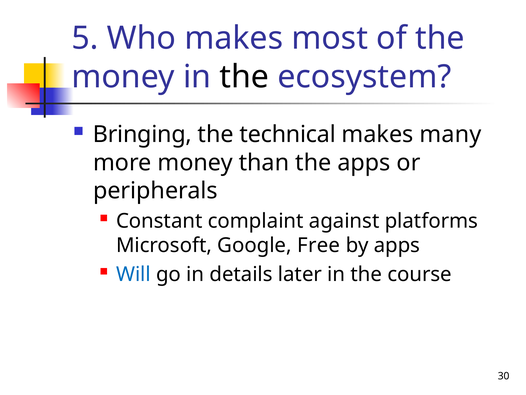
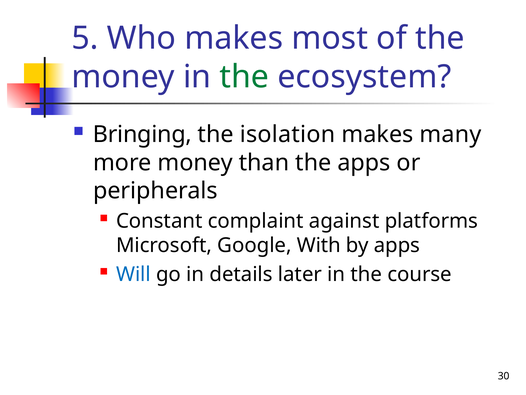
the at (244, 77) colour: black -> green
technical: technical -> isolation
Free: Free -> With
